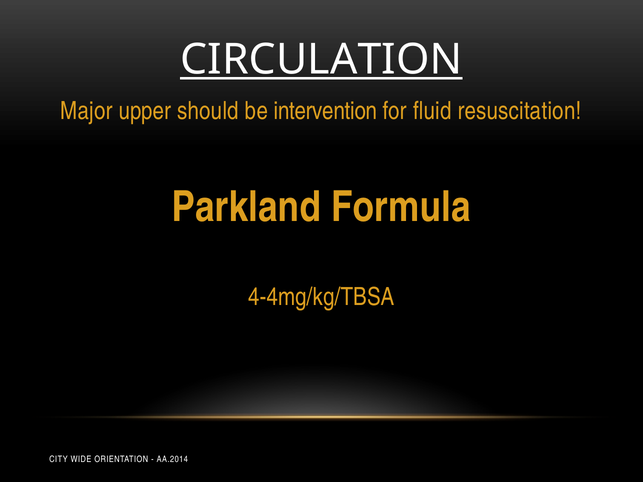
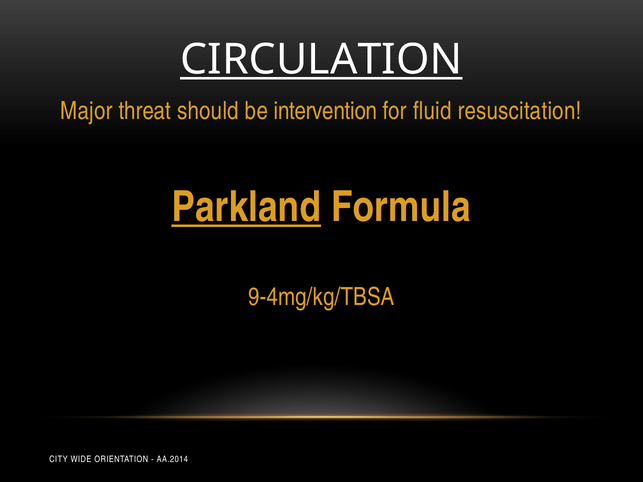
upper: upper -> threat
Parkland underline: none -> present
4-4mg/kg/TBSA: 4-4mg/kg/TBSA -> 9-4mg/kg/TBSA
